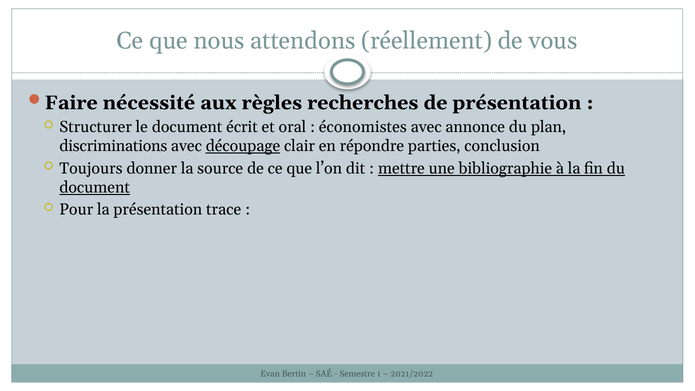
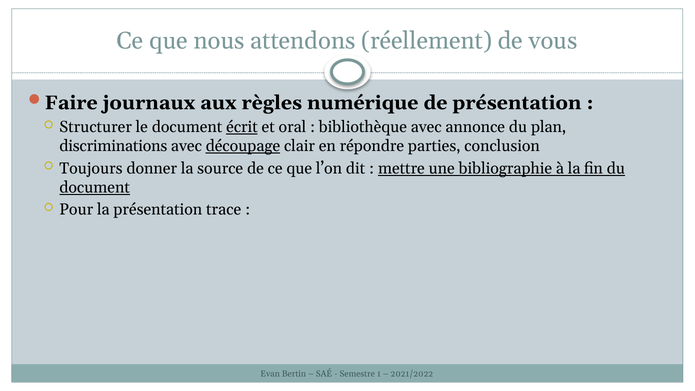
nécessité: nécessité -> journaux
recherches: recherches -> numérique
écrit underline: none -> present
économistes: économistes -> bibliothèque
